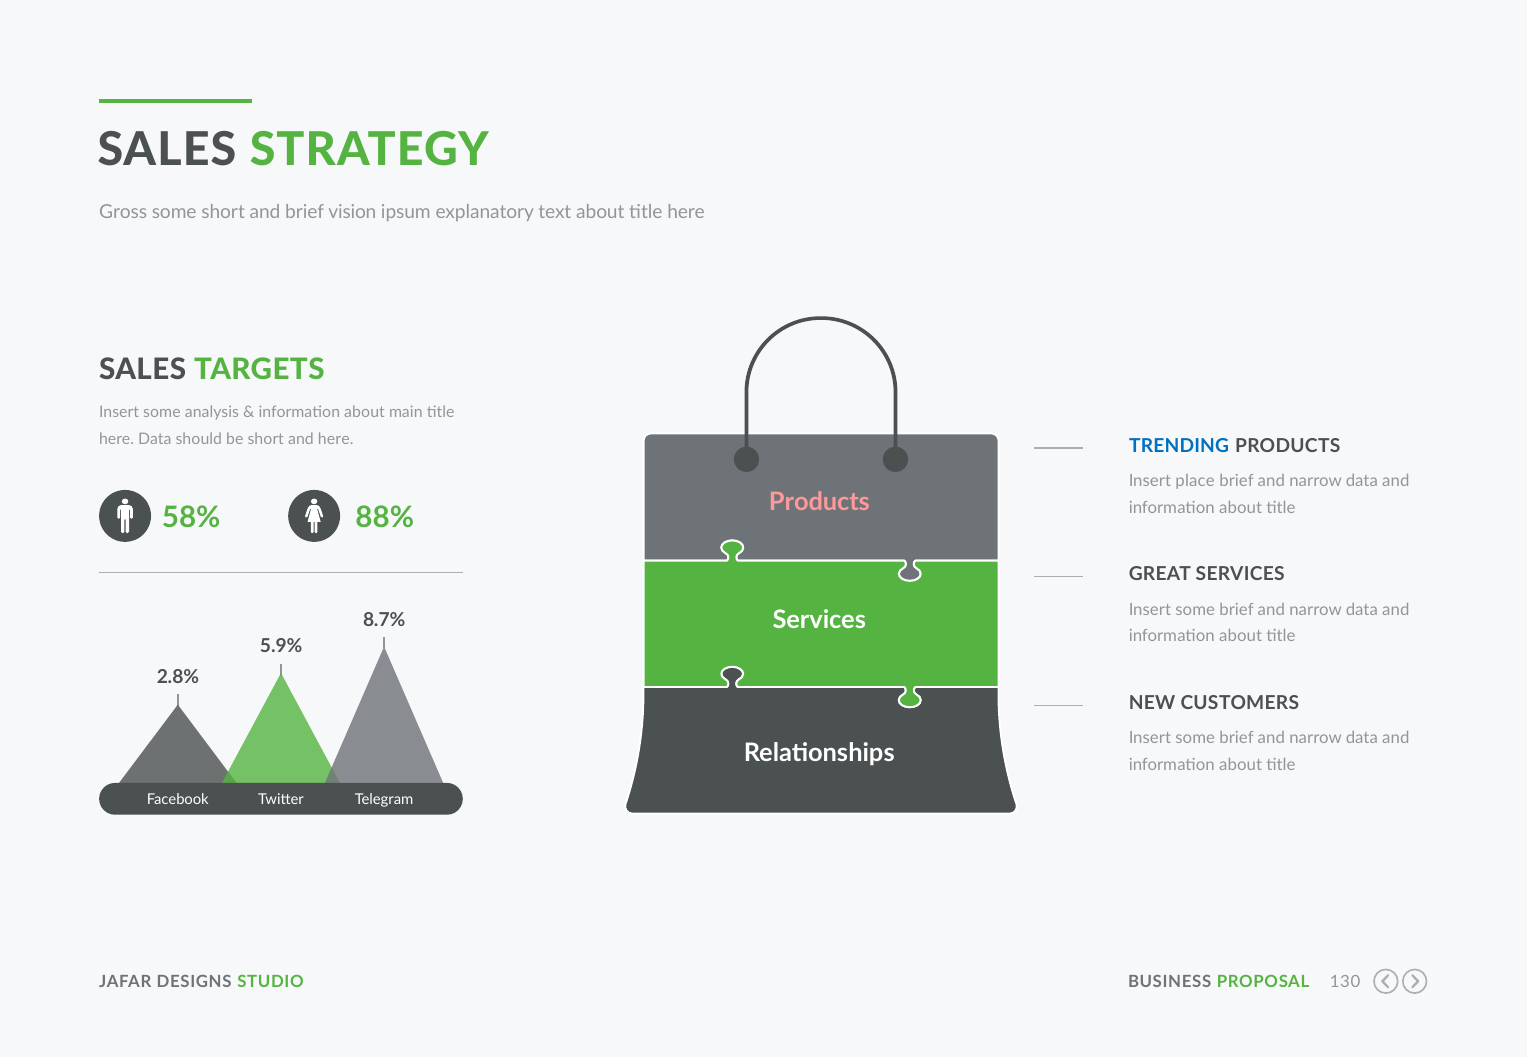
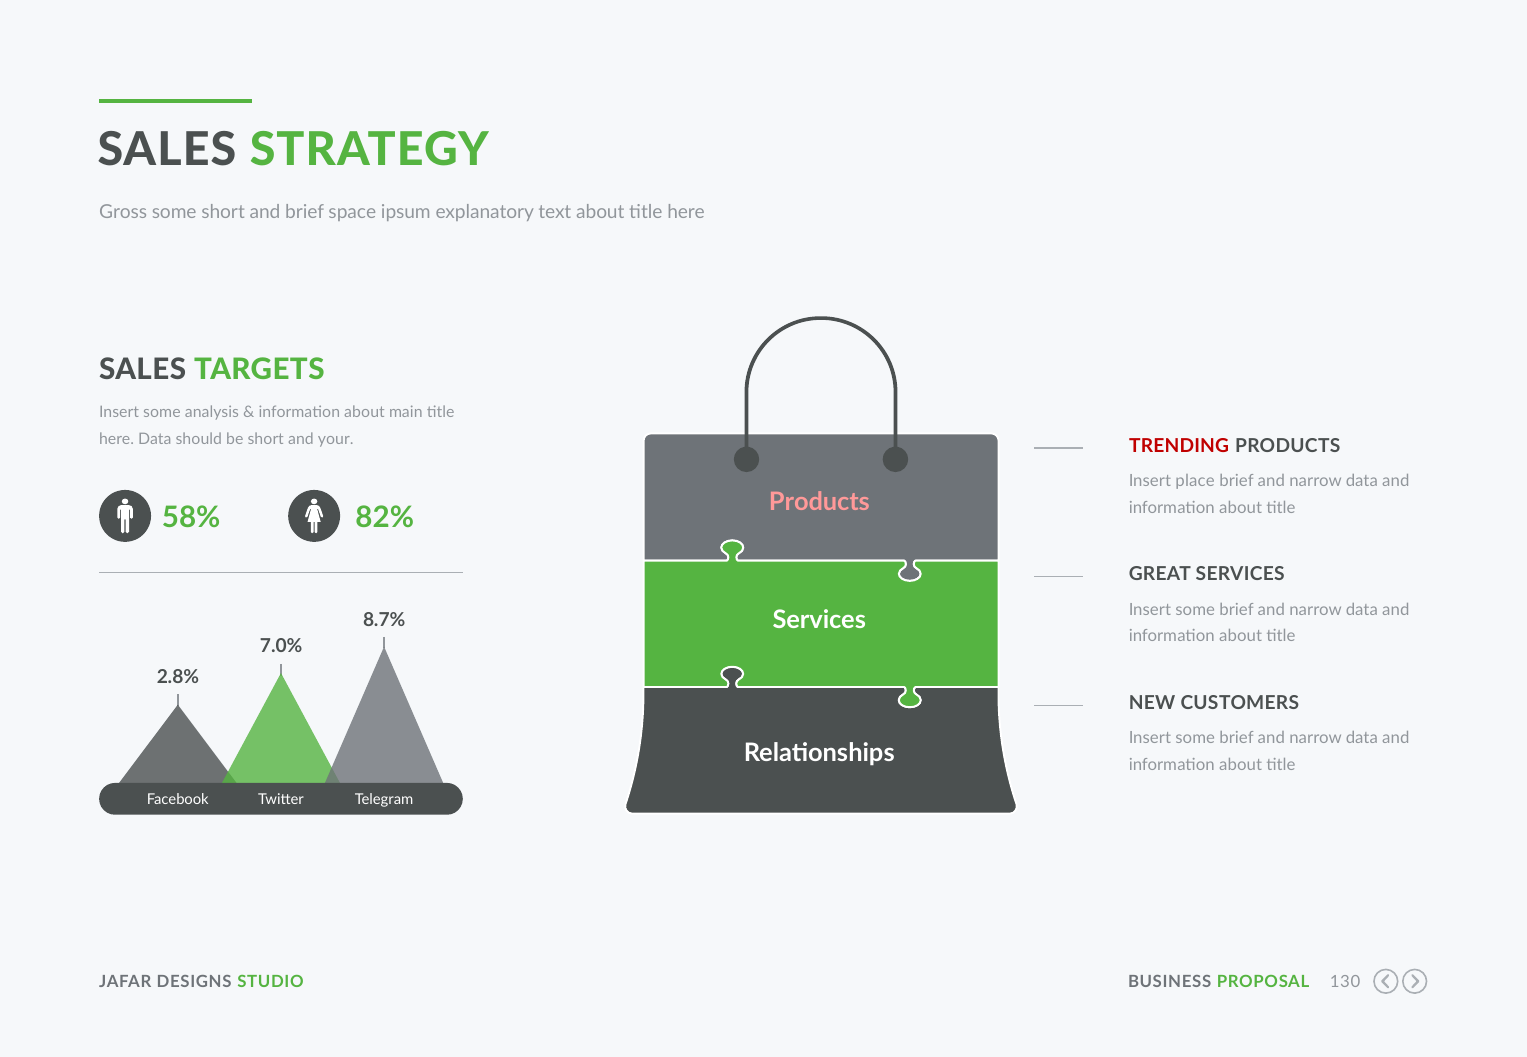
vision: vision -> space
and here: here -> your
TRENDING colour: blue -> red
88%: 88% -> 82%
5.9%: 5.9% -> 7.0%
